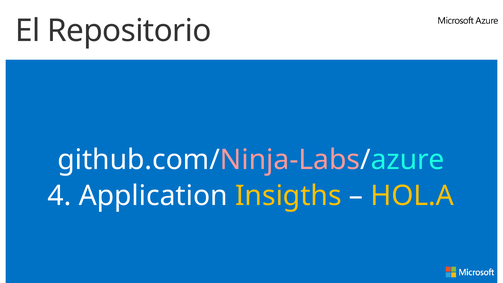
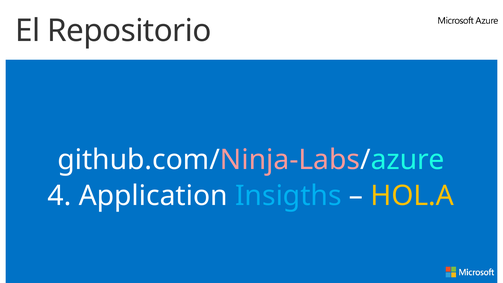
Insigths colour: yellow -> light blue
